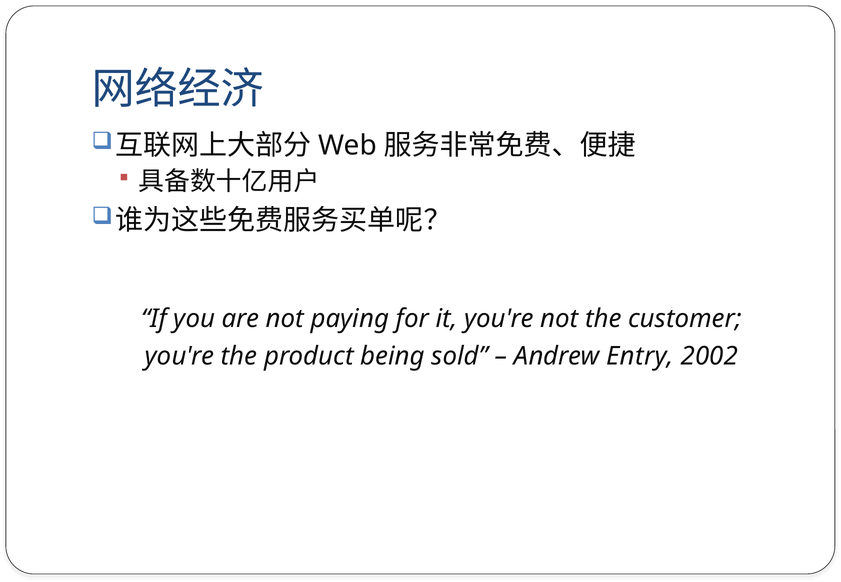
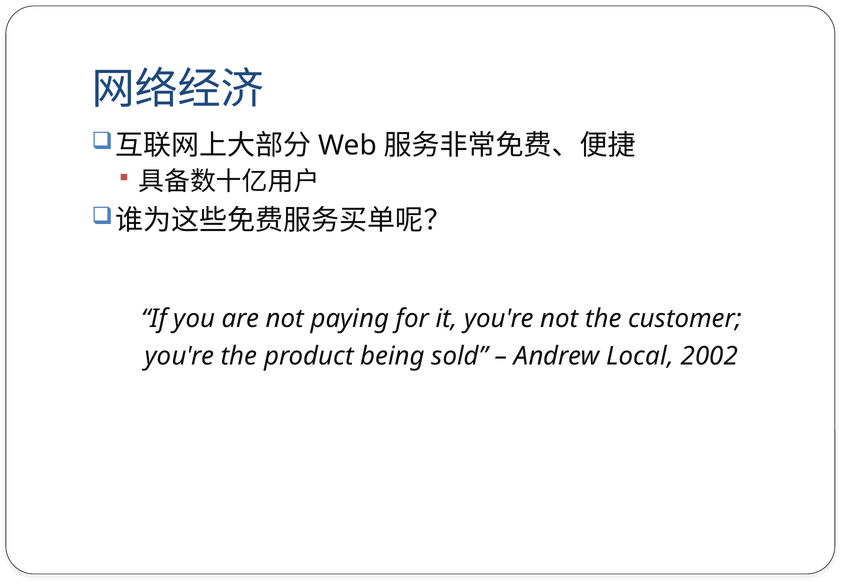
Entry: Entry -> Local
